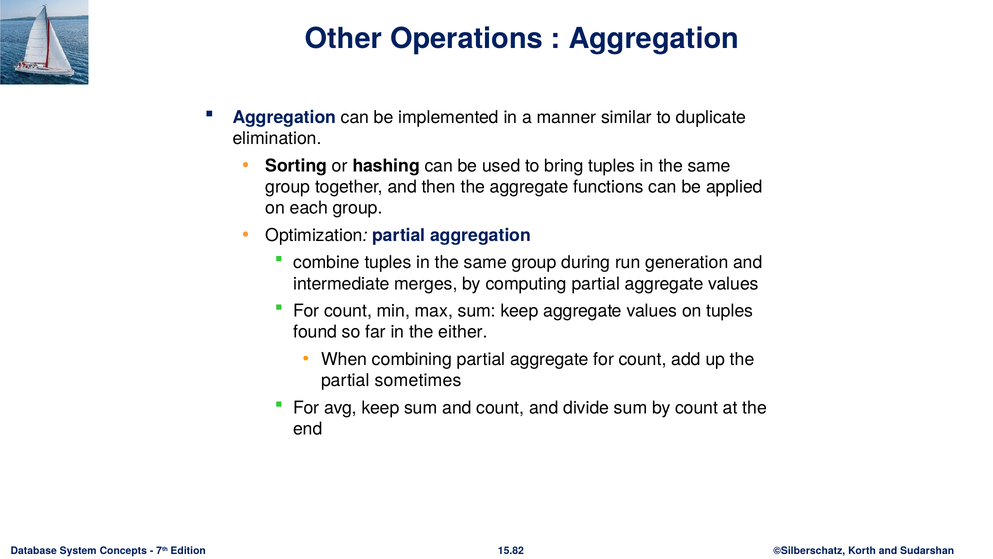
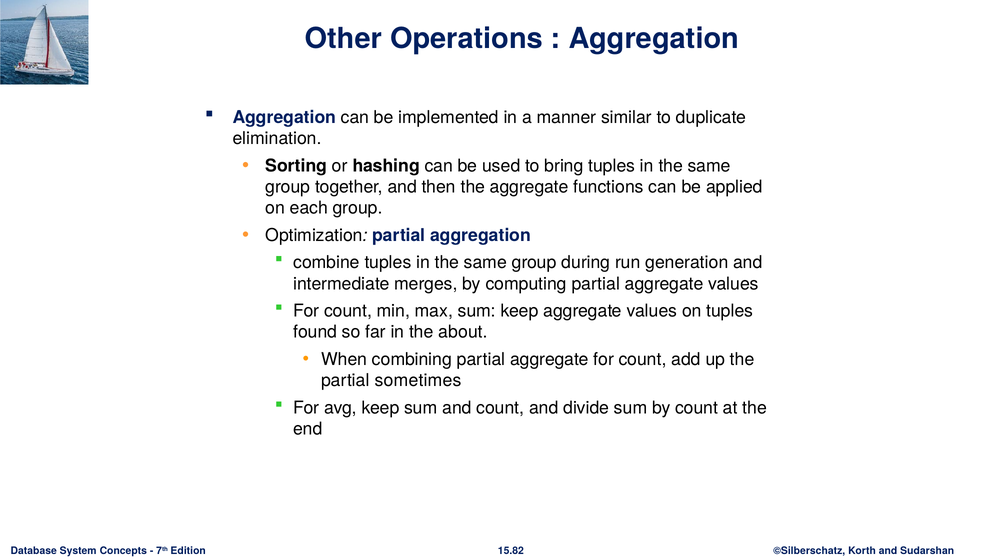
either: either -> about
